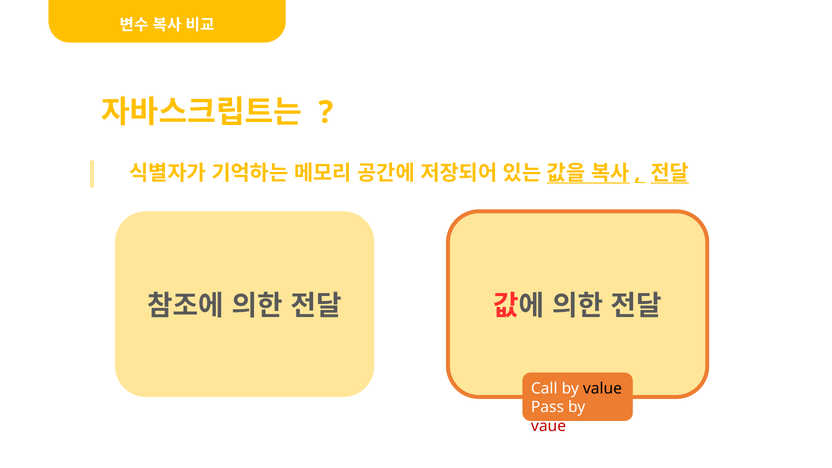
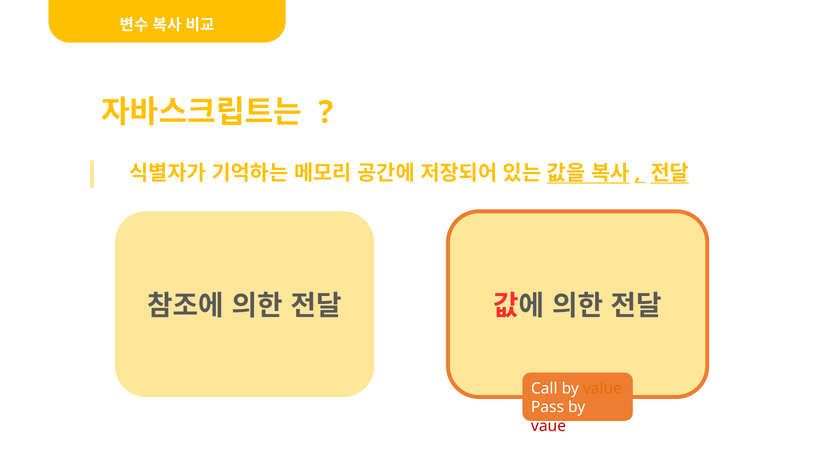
value colour: black -> orange
